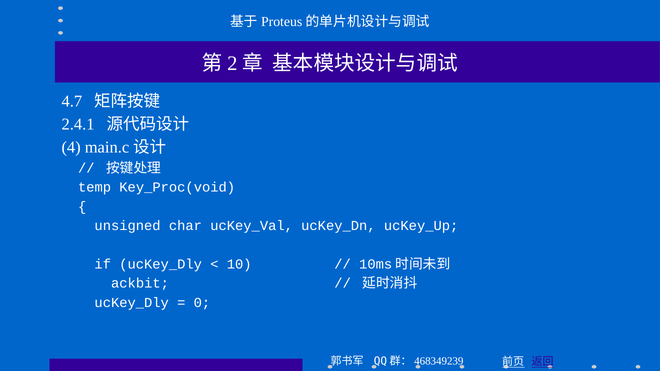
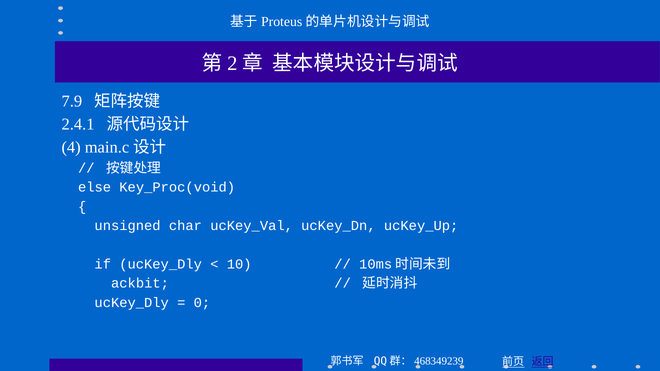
4.7: 4.7 -> 7.9
temp: temp -> else
